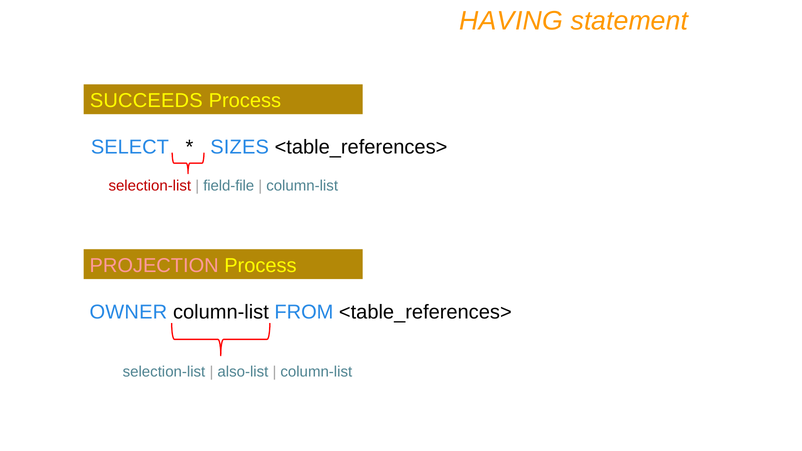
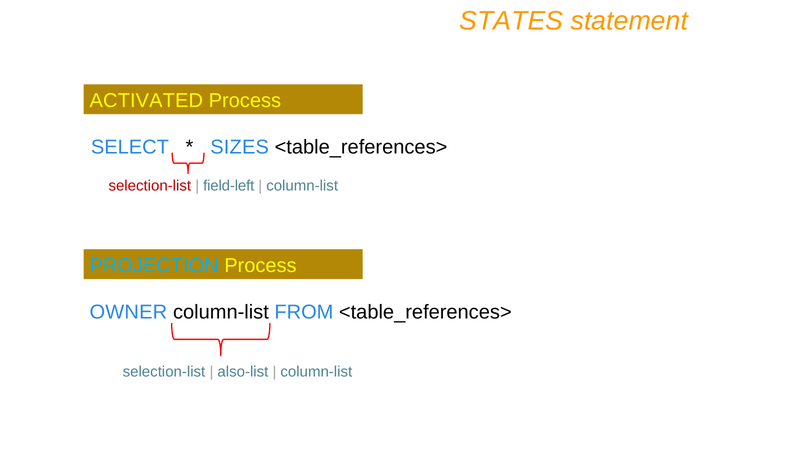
HAVING: HAVING -> STATES
SUCCEEDS: SUCCEEDS -> ACTIVATED
field-file: field-file -> field-left
PROJECTION colour: pink -> light blue
